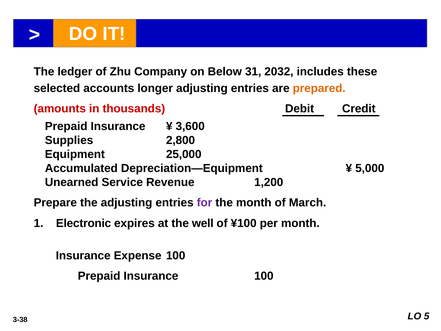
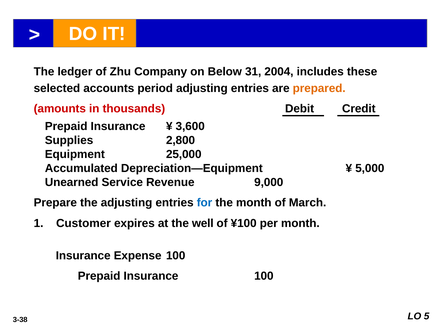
2032: 2032 -> 2004
longer: longer -> period
1,200: 1,200 -> 9,000
for colour: purple -> blue
Electronic: Electronic -> Customer
